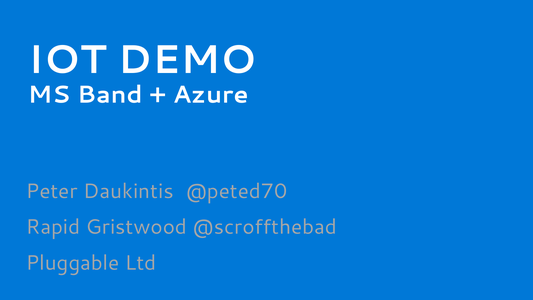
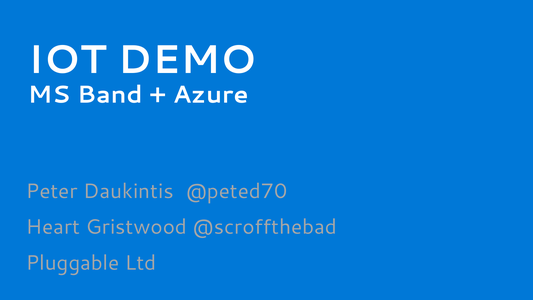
Rapid: Rapid -> Heart
